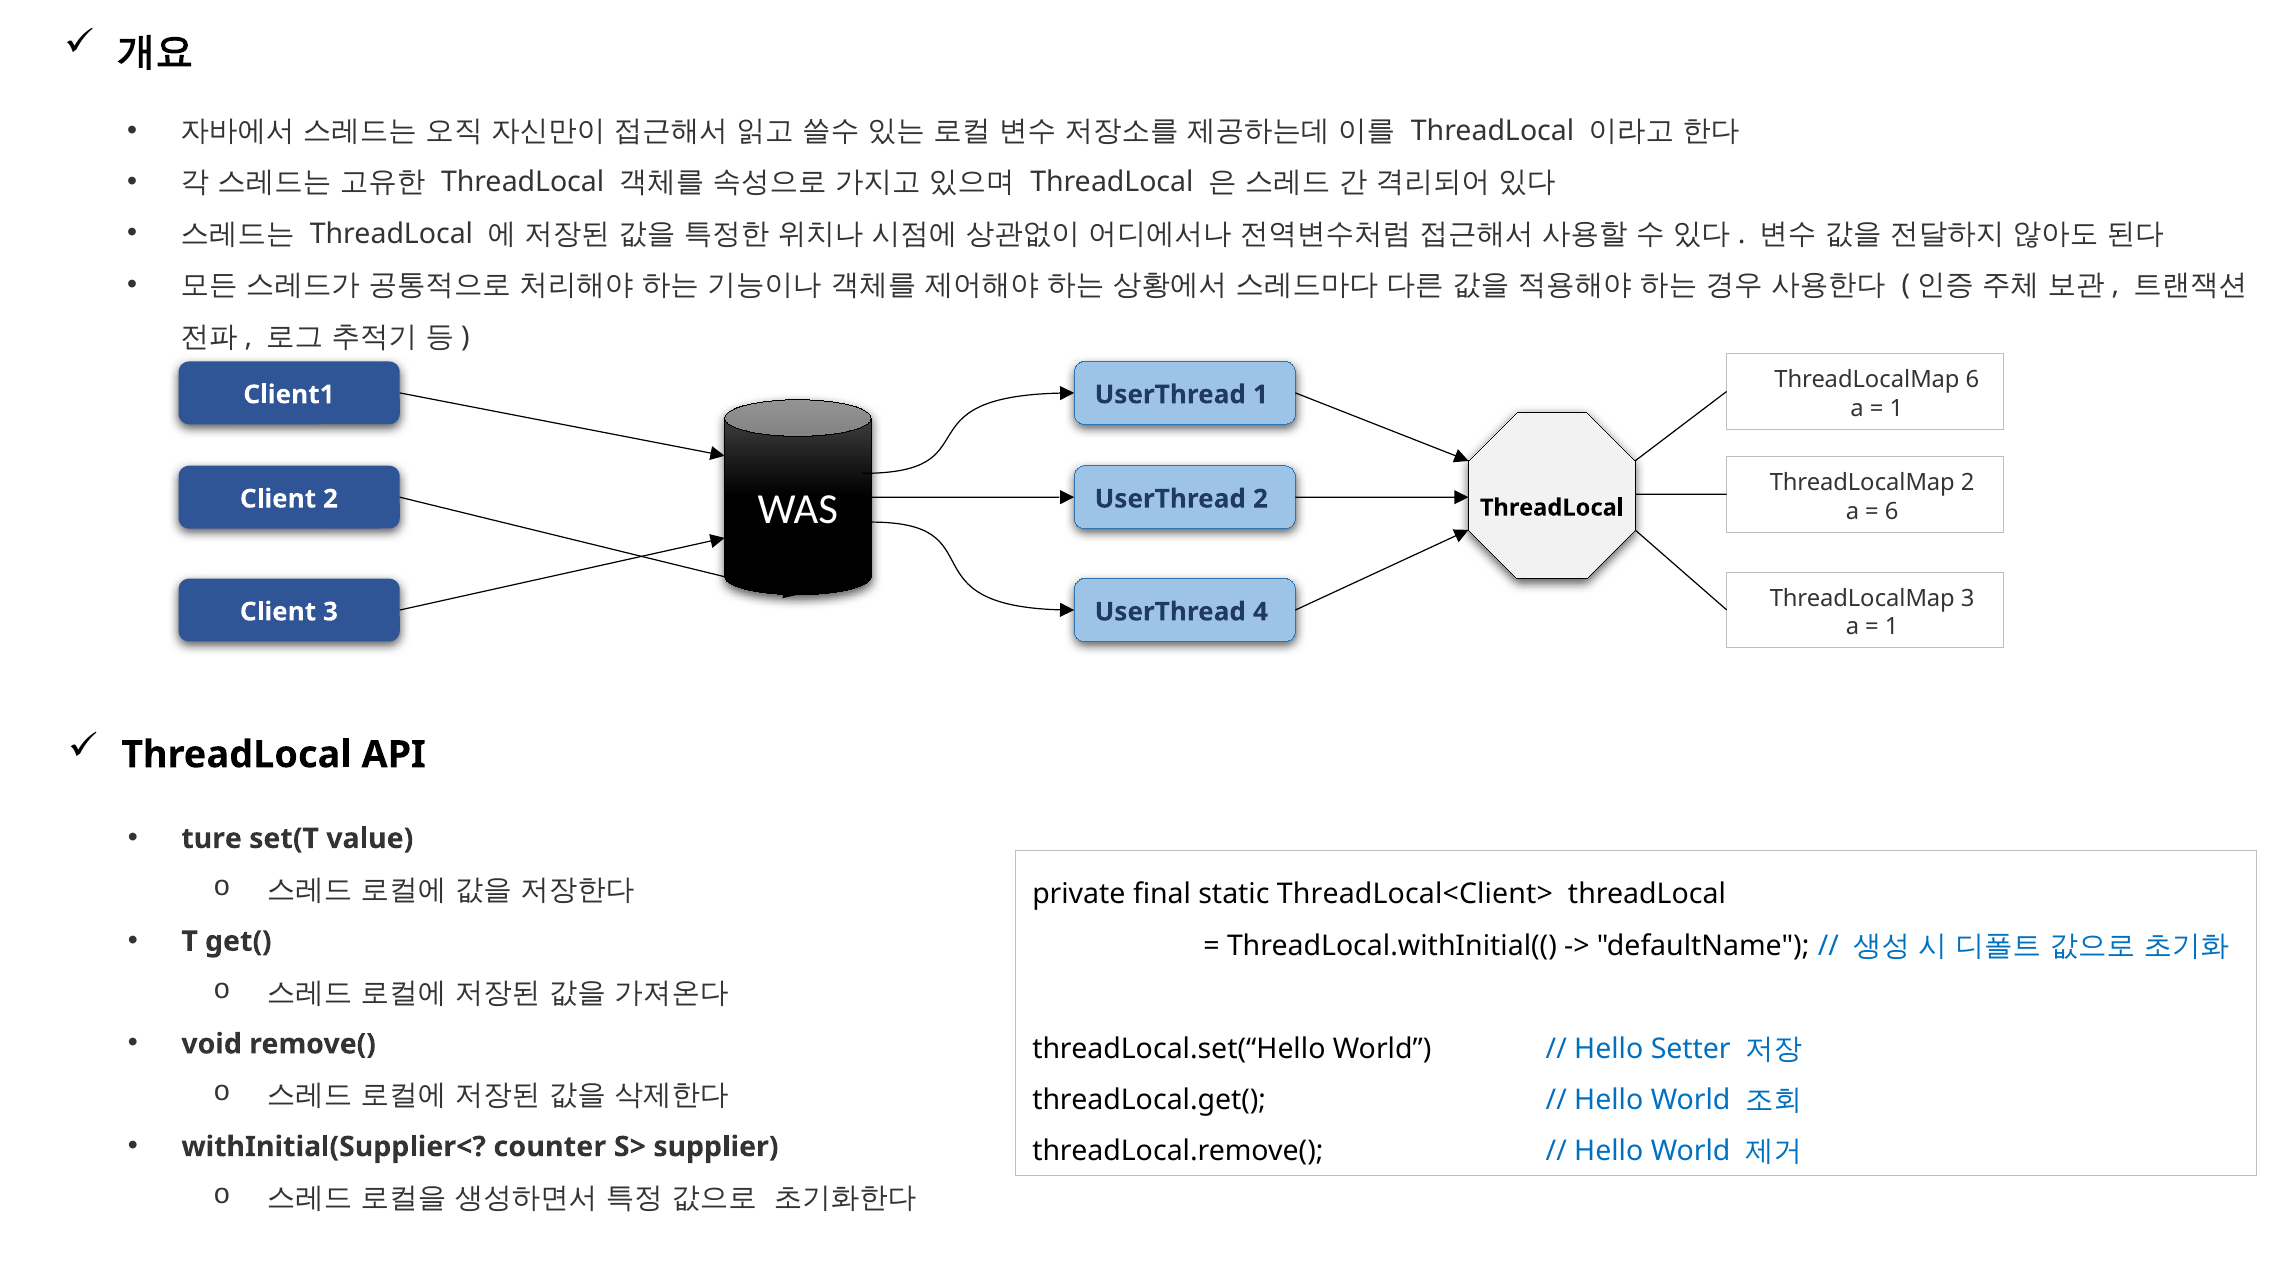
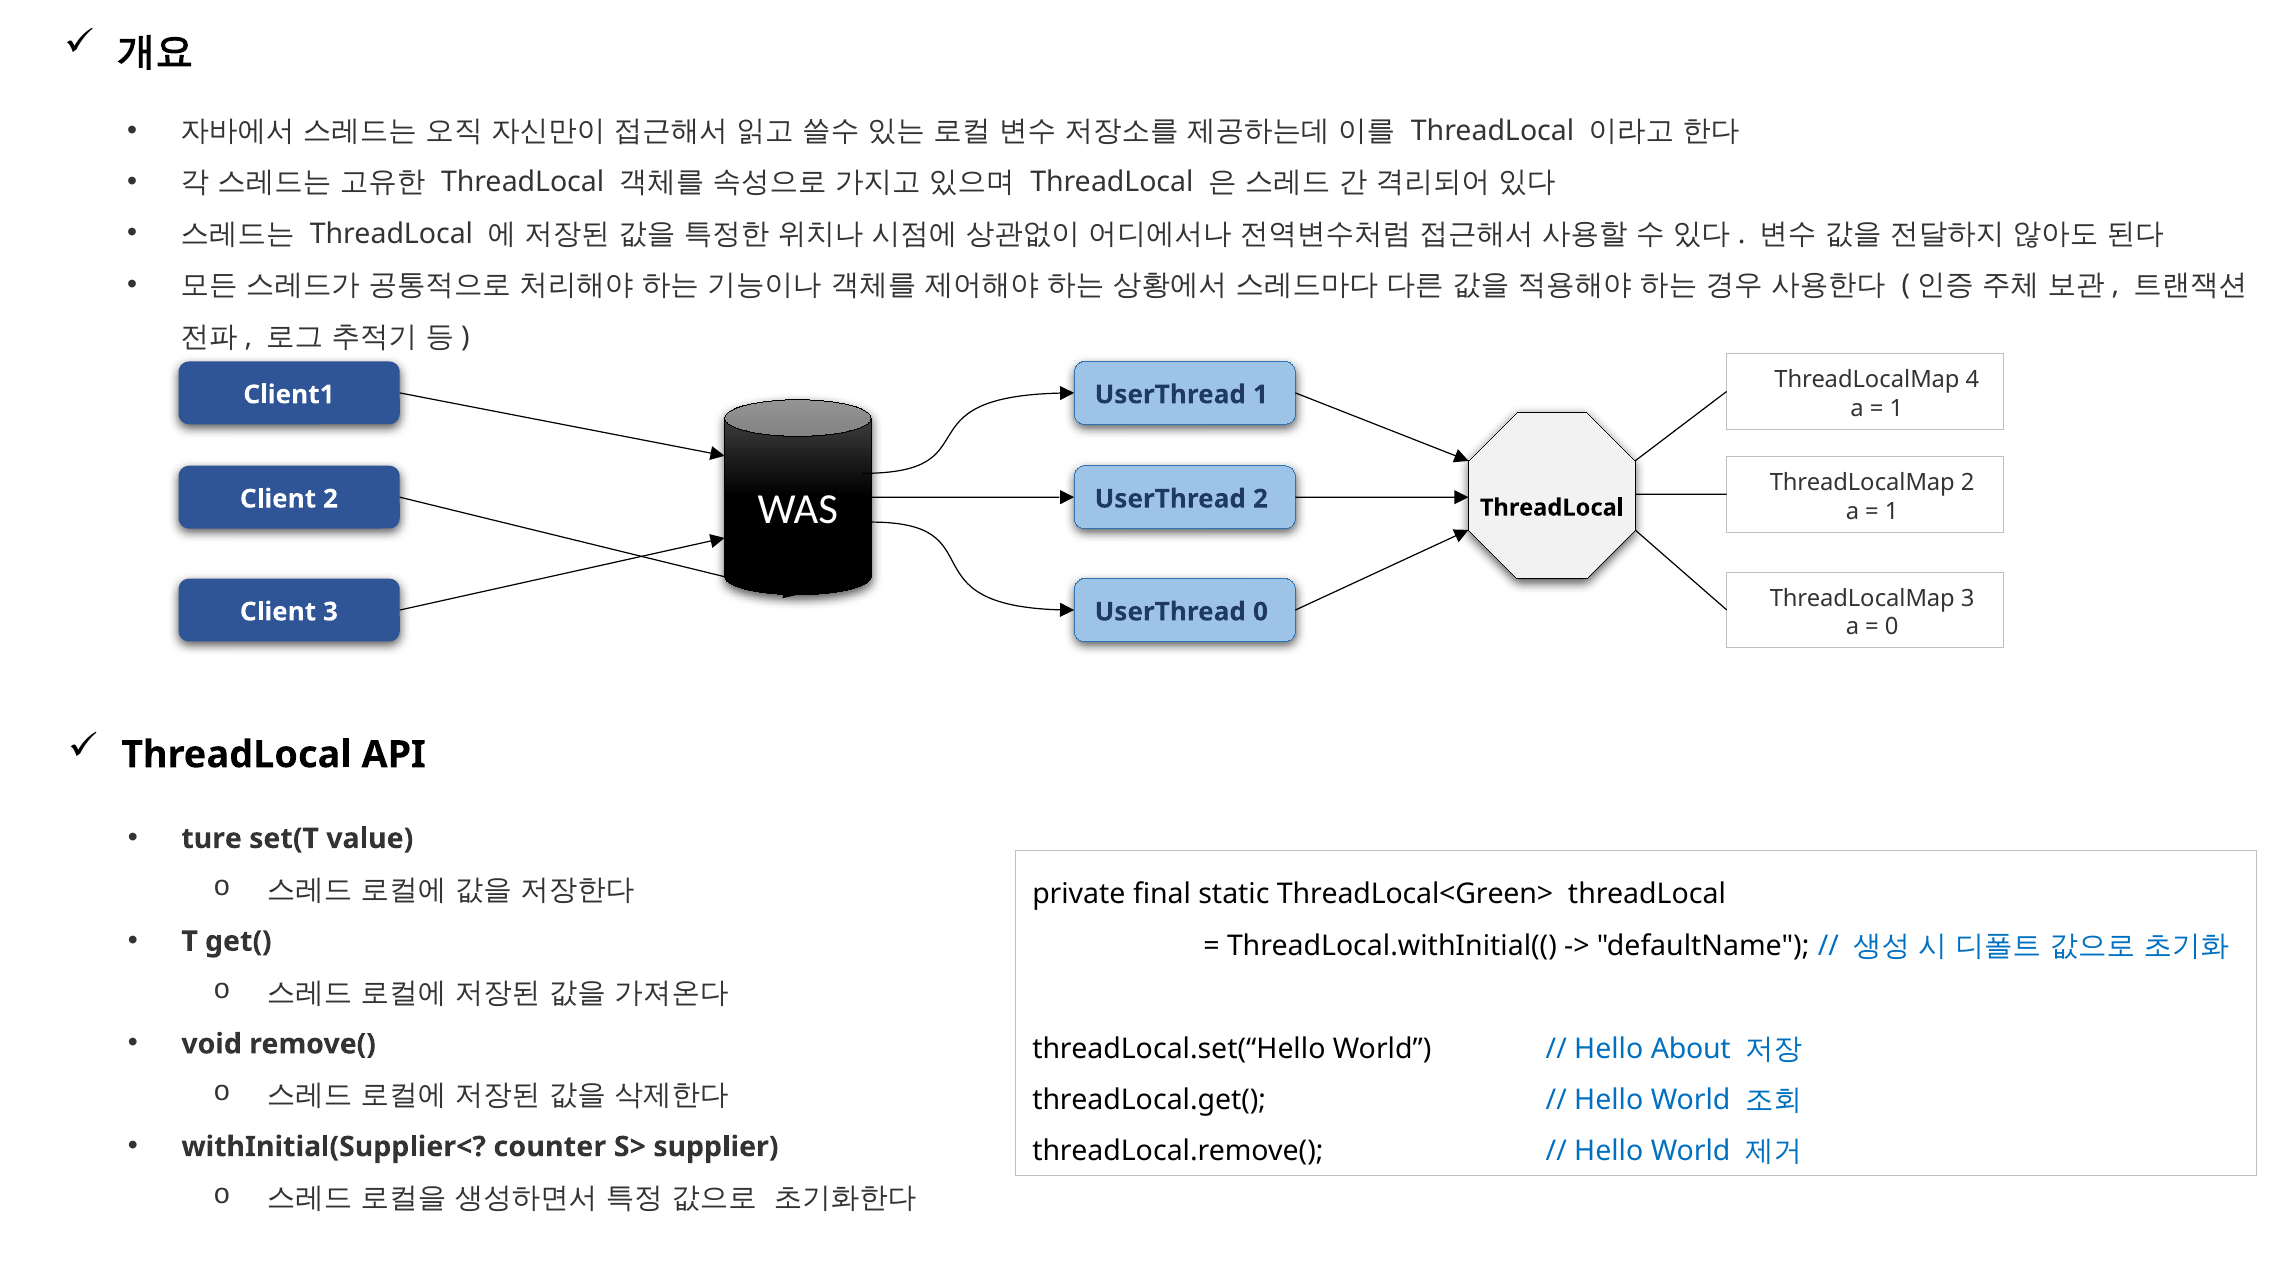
ThreadLocalMap 6: 6 -> 4
6 at (1892, 511): 6 -> 1
UserThread 4: 4 -> 0
1 at (1892, 627): 1 -> 0
ThreadLocal<Client>: ThreadLocal<Client> -> ThreadLocal<Green>
Setter: Setter -> About
